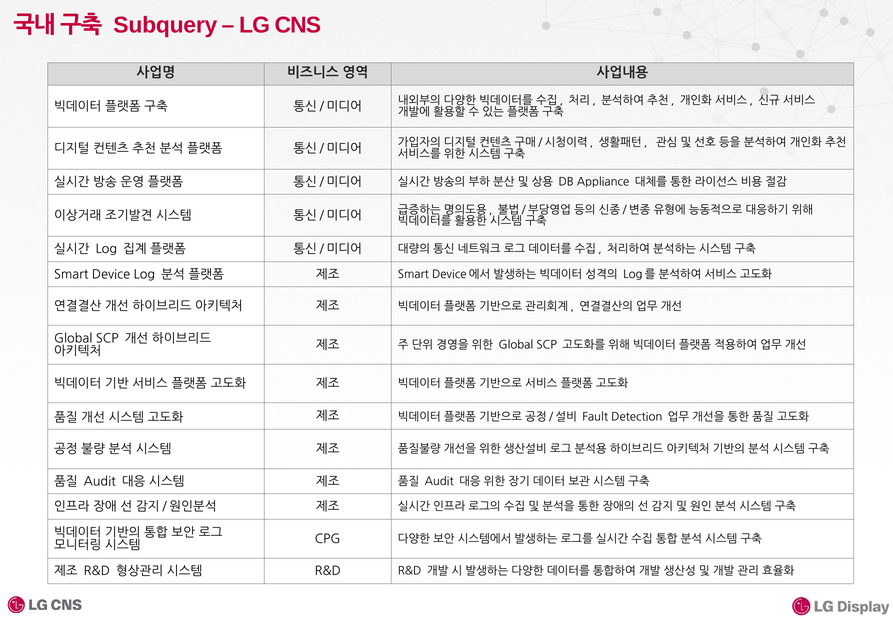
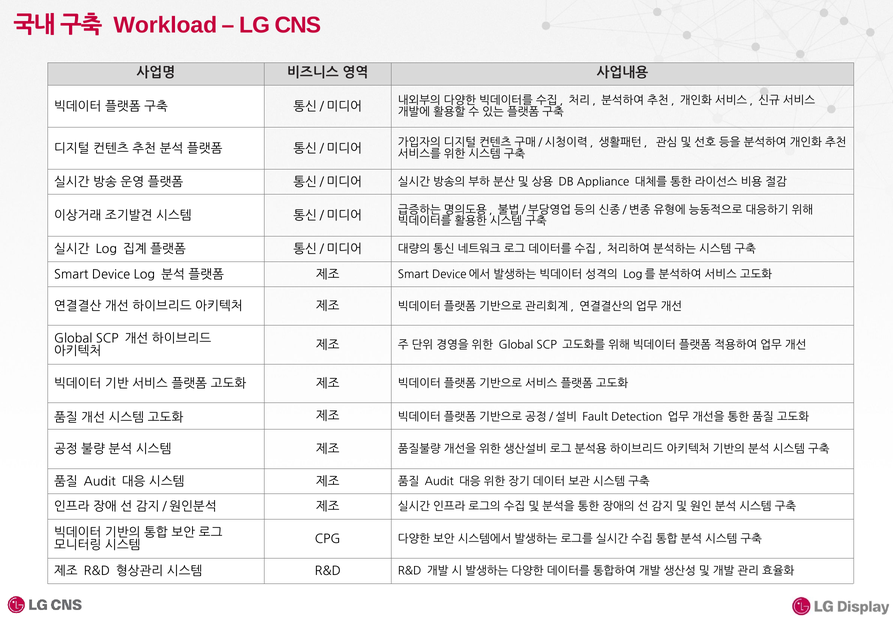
Subquery: Subquery -> Workload
